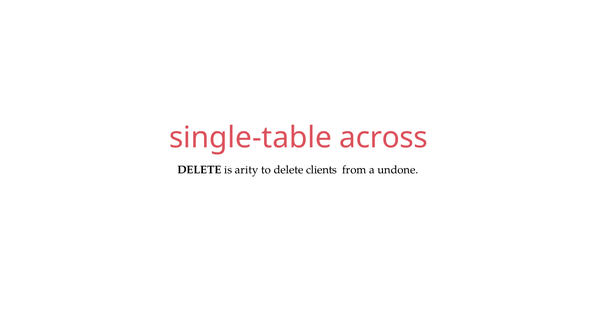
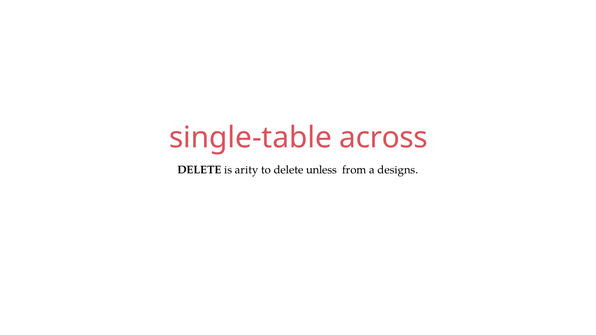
clients: clients -> unless
undone: undone -> designs
